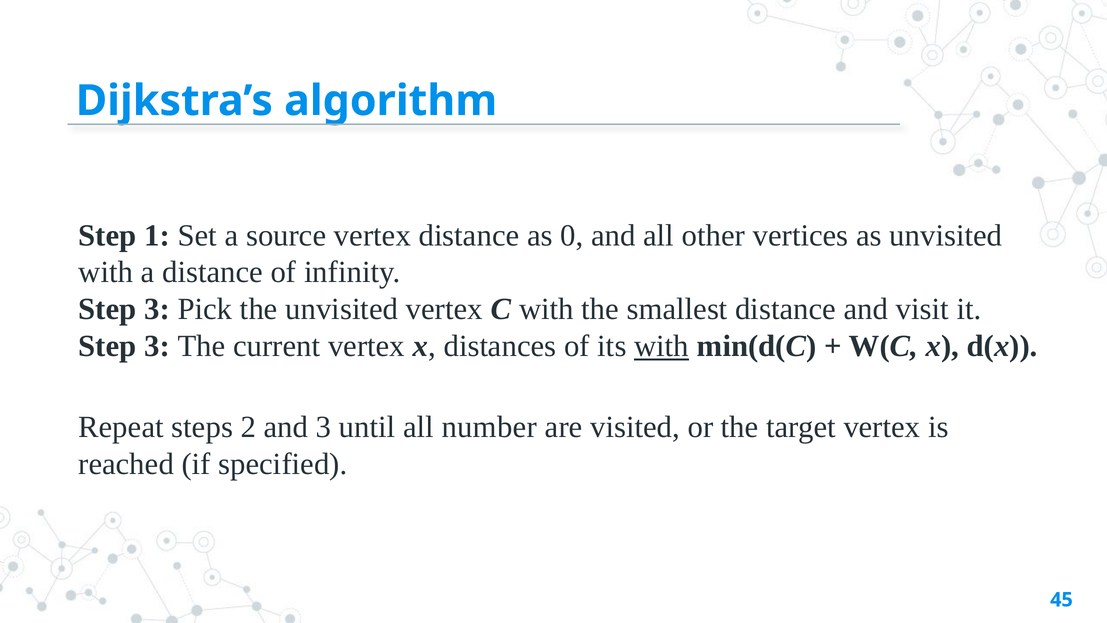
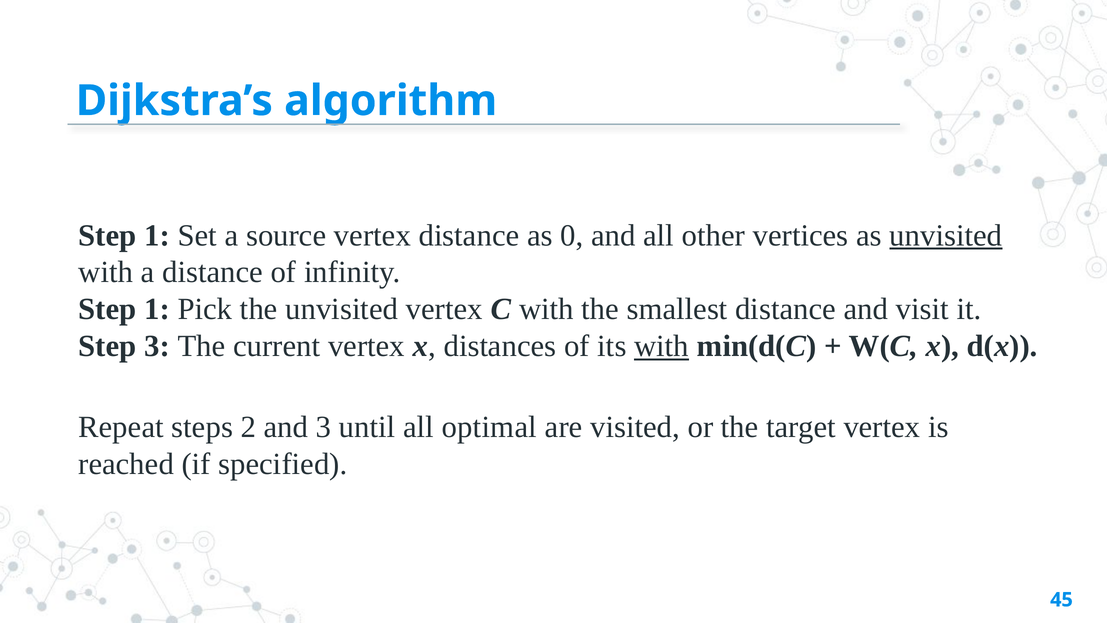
unvisited at (946, 235) underline: none -> present
3 at (157, 309): 3 -> 1
number: number -> optimal
